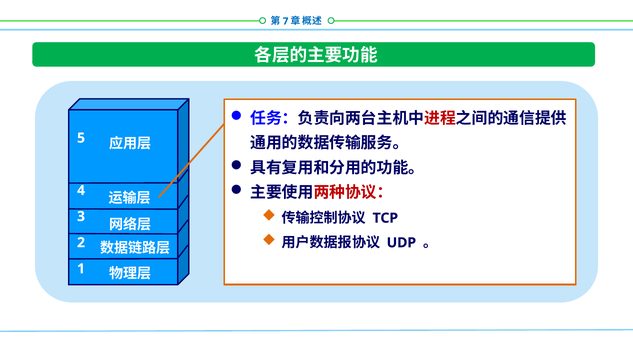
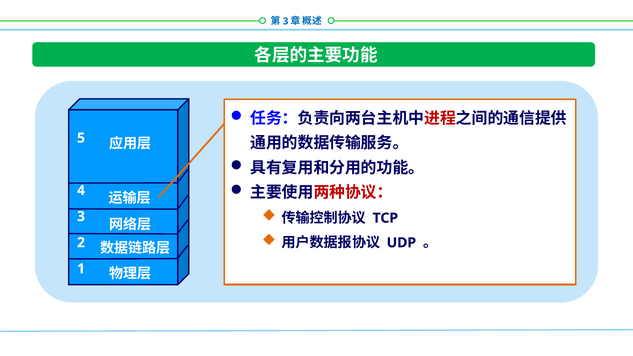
7 at (286, 21): 7 -> 3
